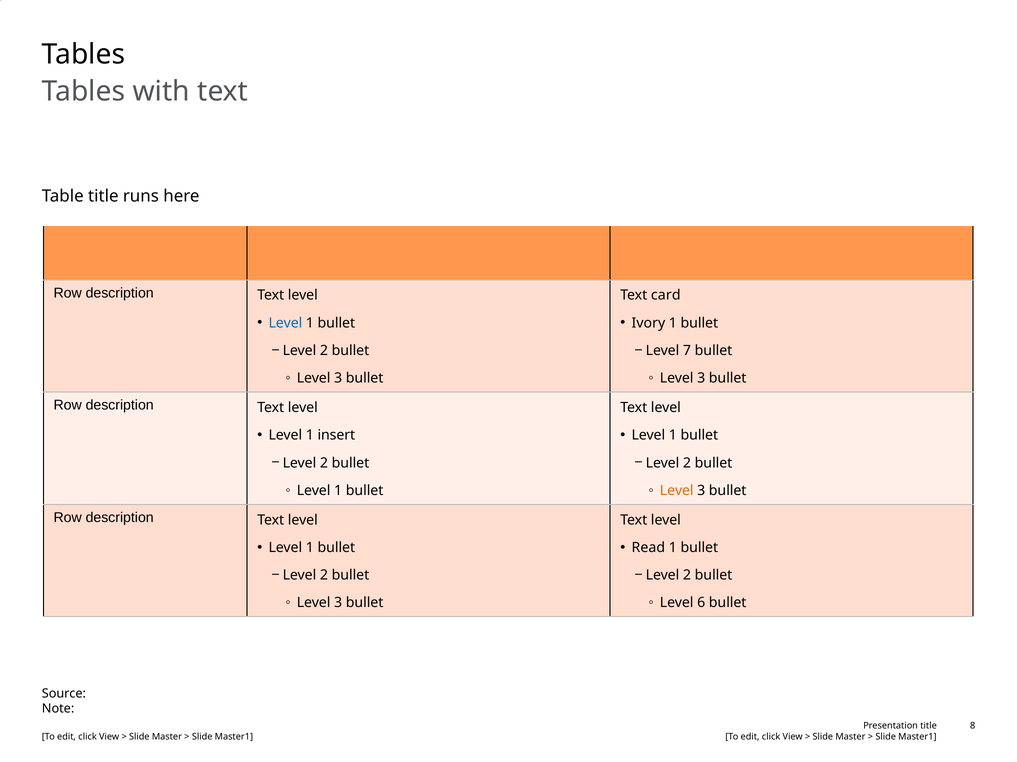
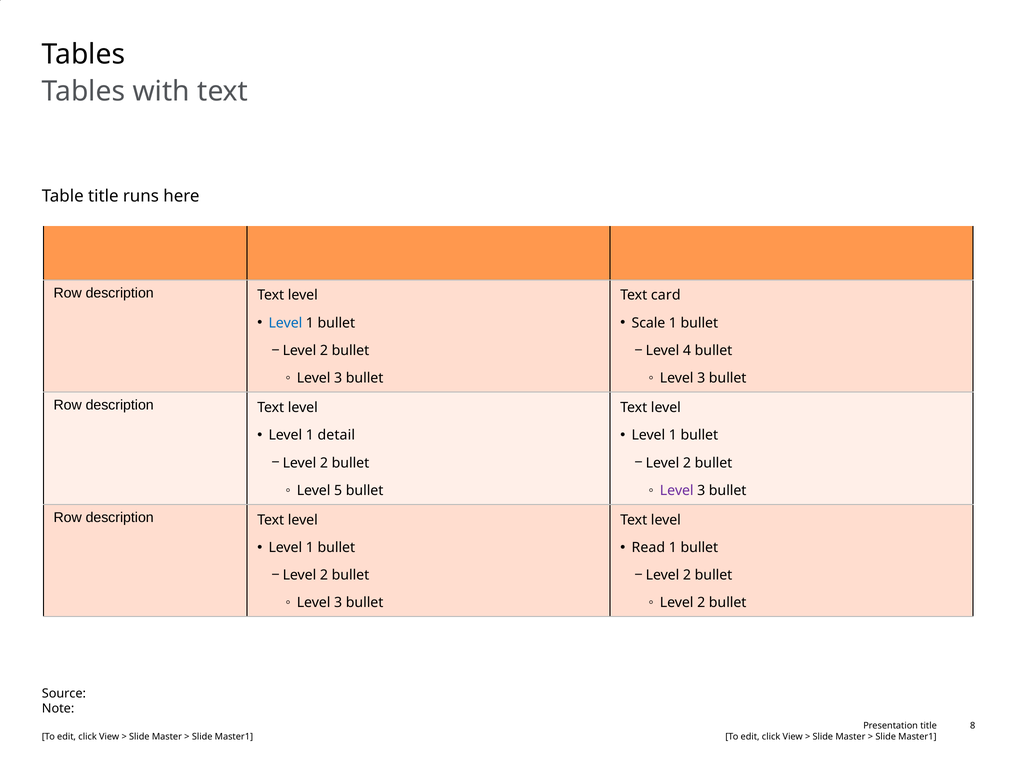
Ivory: Ivory -> Scale
7: 7 -> 4
insert: insert -> detail
1 at (338, 491): 1 -> 5
Level at (677, 491) colour: orange -> purple
6 at (701, 603): 6 -> 2
